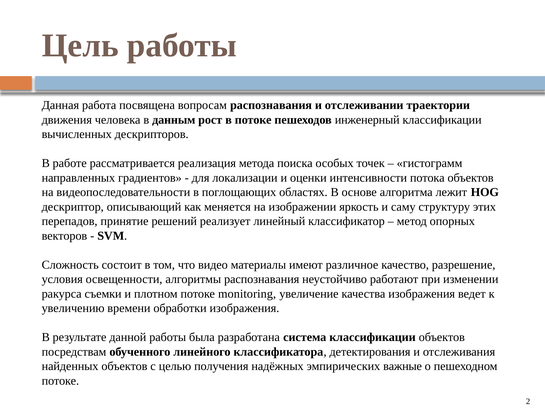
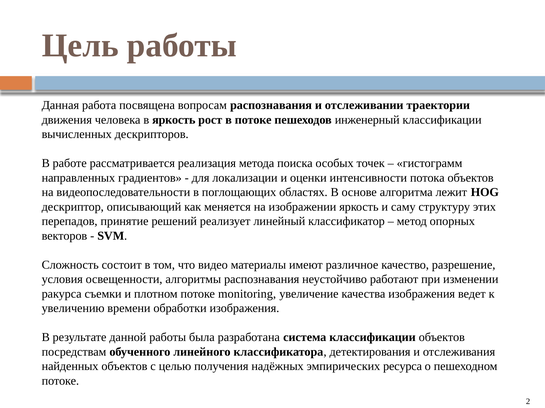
в данным: данным -> яркость
важные: важные -> ресурса
